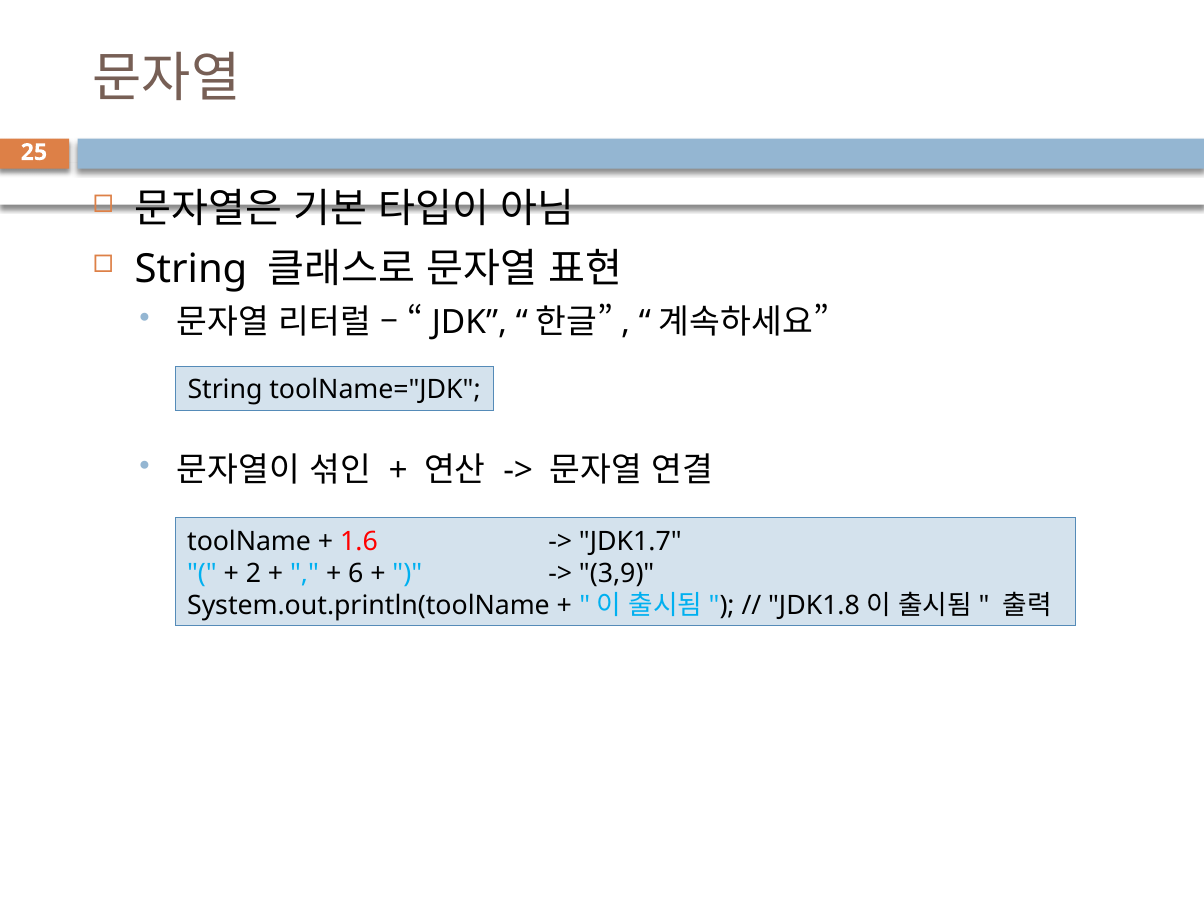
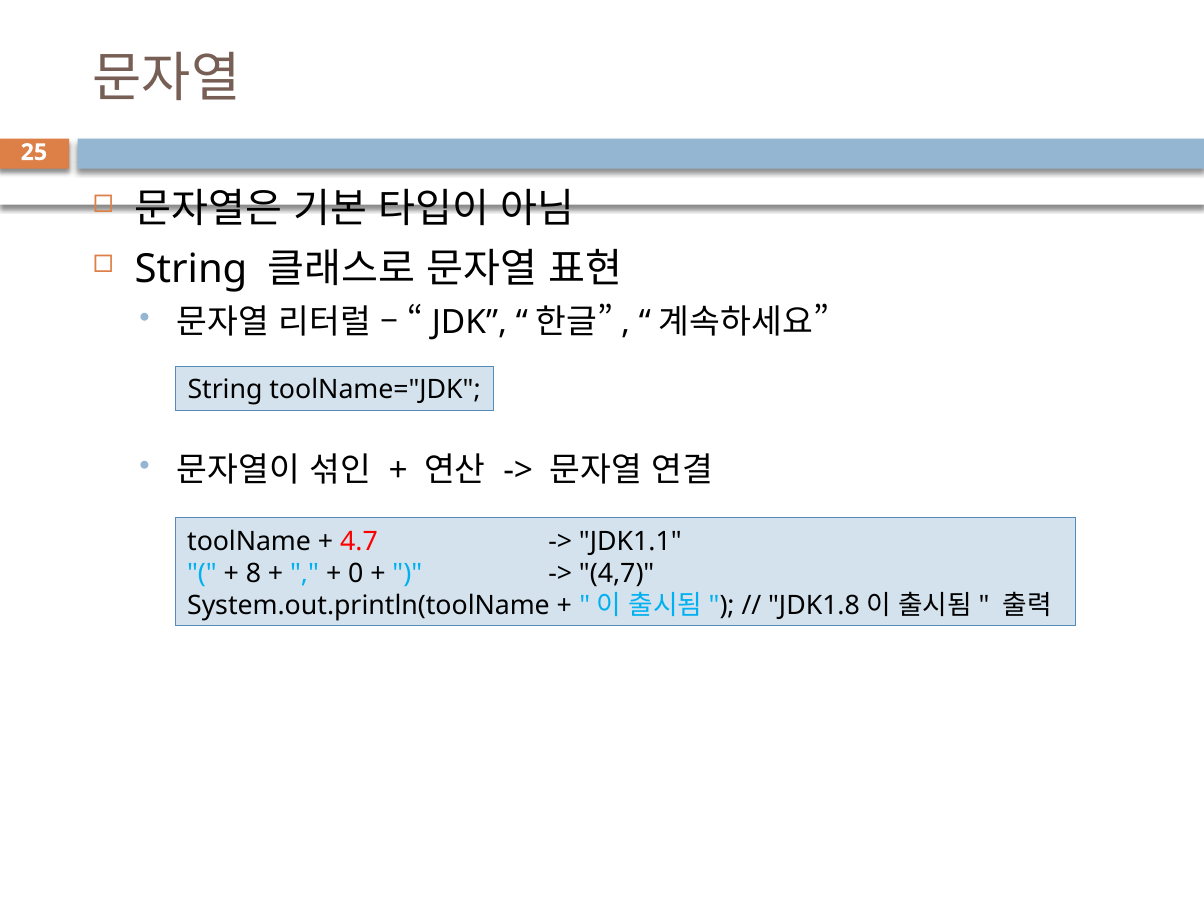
1.6: 1.6 -> 4.7
JDK1.7: JDK1.7 -> JDK1.1
2: 2 -> 8
6: 6 -> 0
3,9: 3,9 -> 4,7
